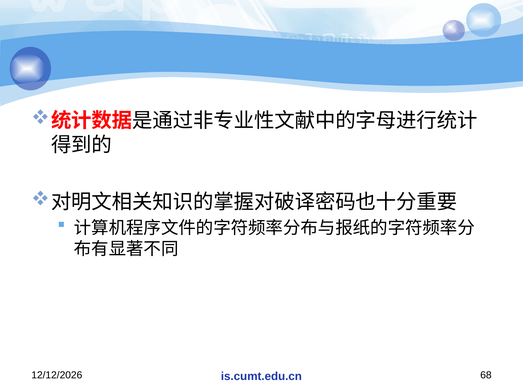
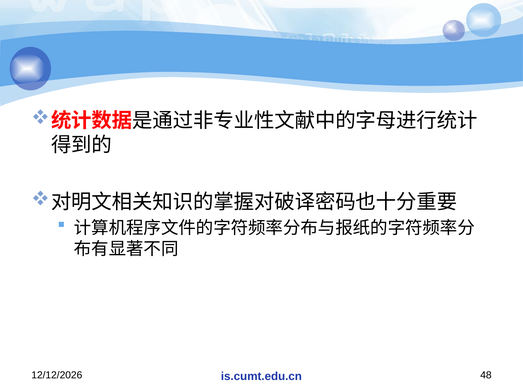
68: 68 -> 48
